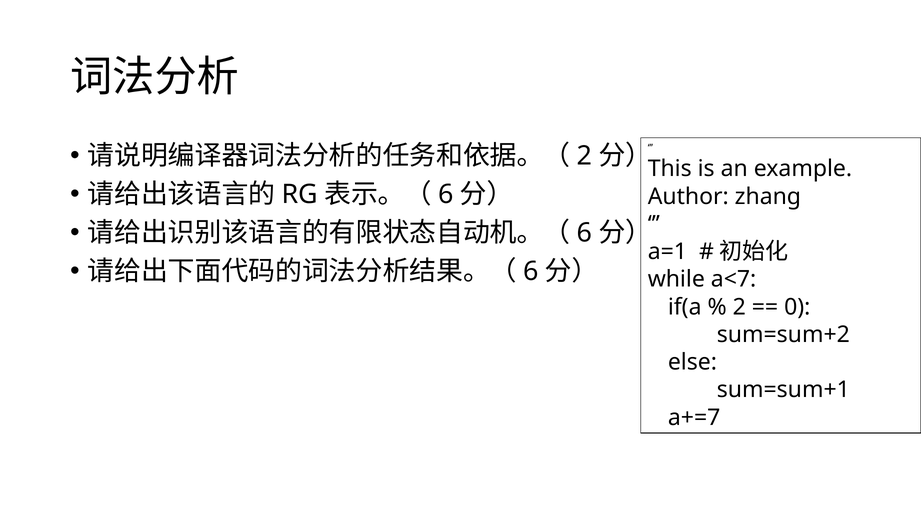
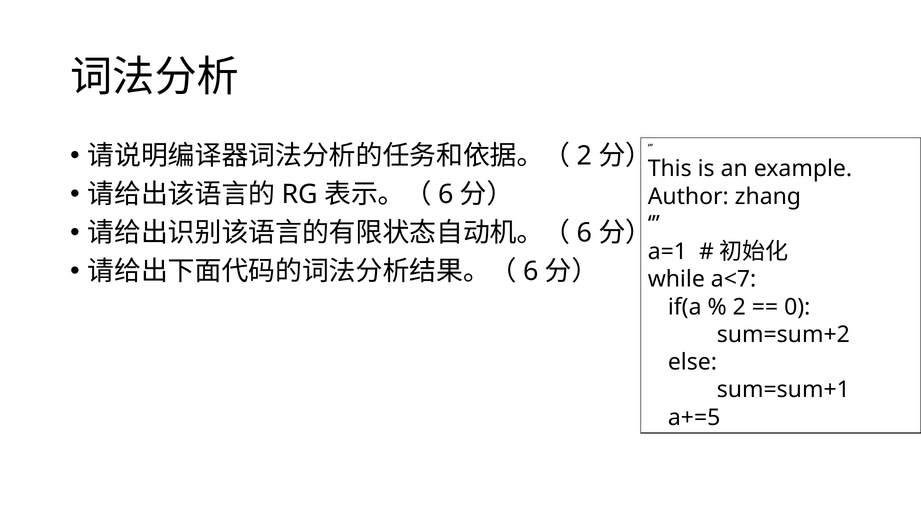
a+=7: a+=7 -> a+=5
